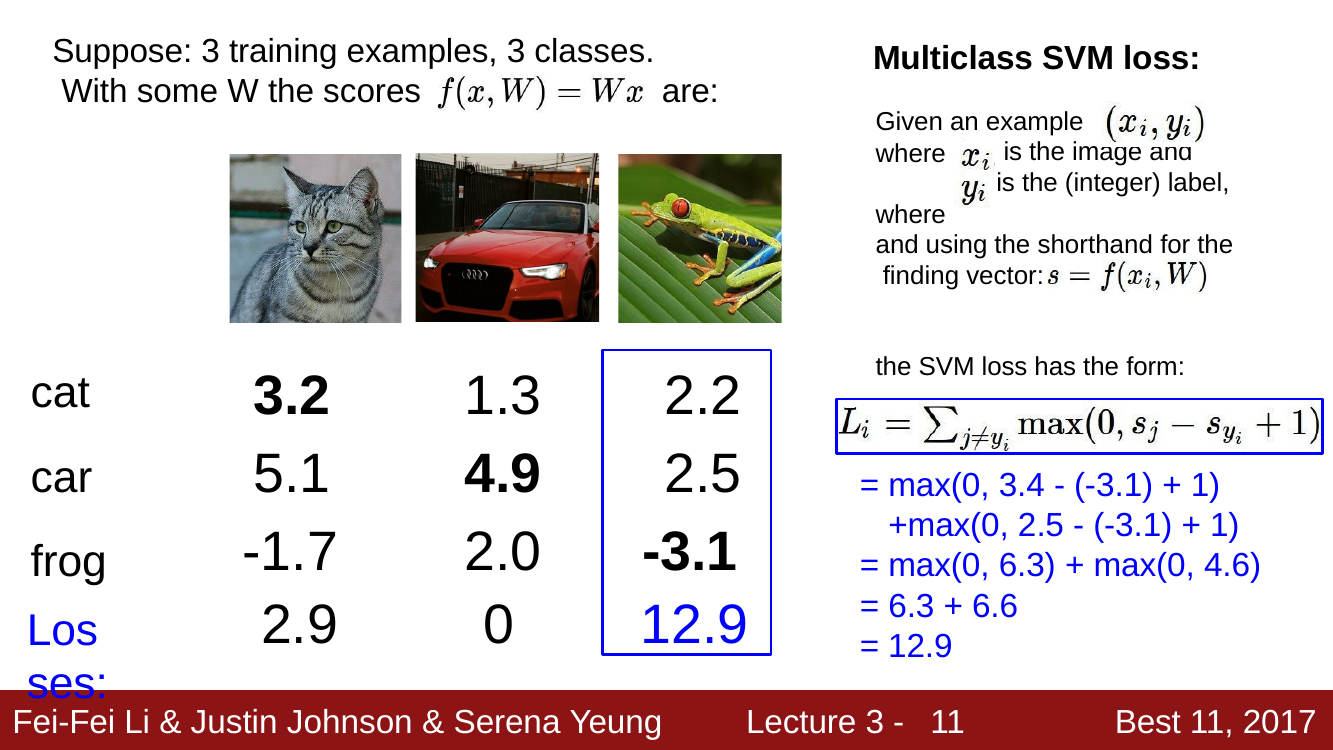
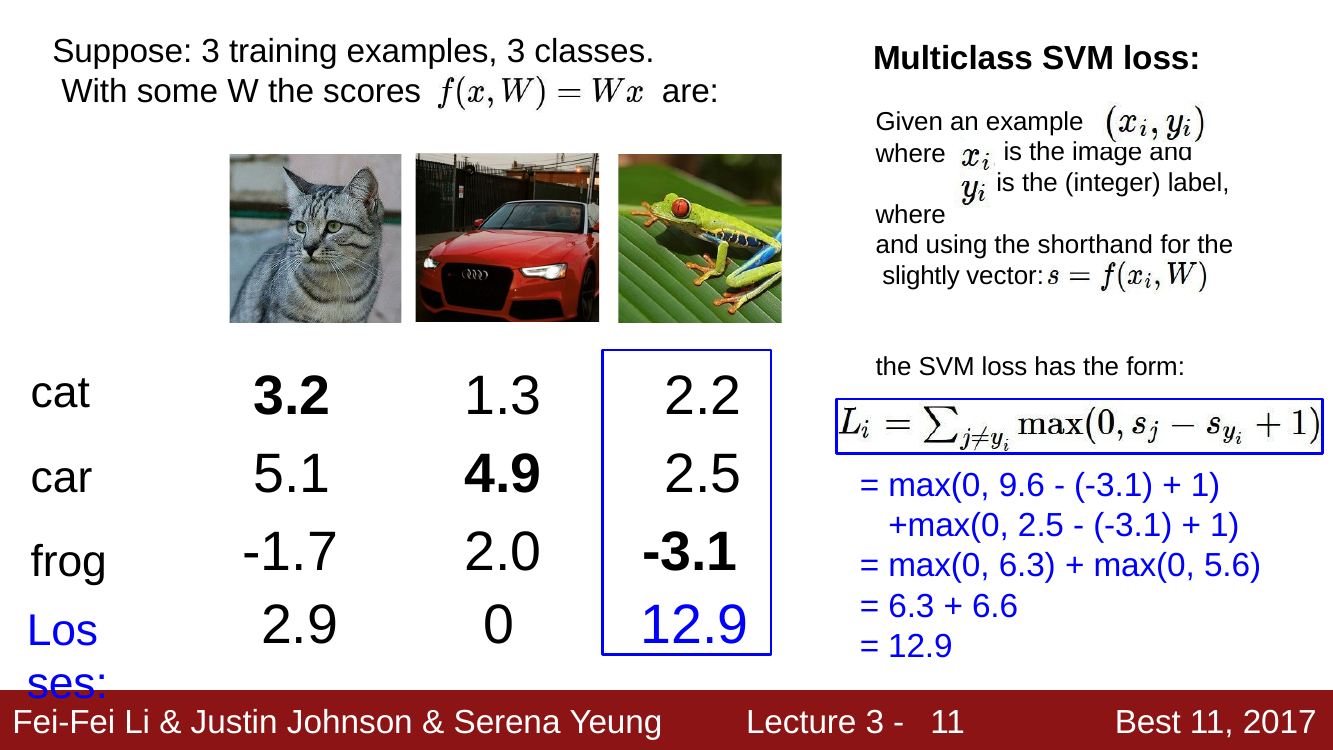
finding: finding -> slightly
3.4: 3.4 -> 9.6
4.6: 4.6 -> 5.6
